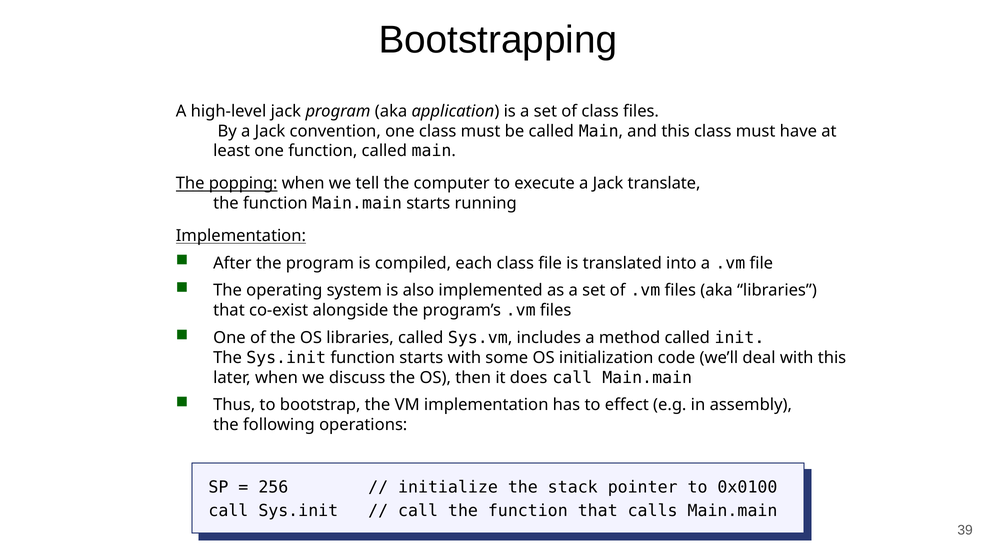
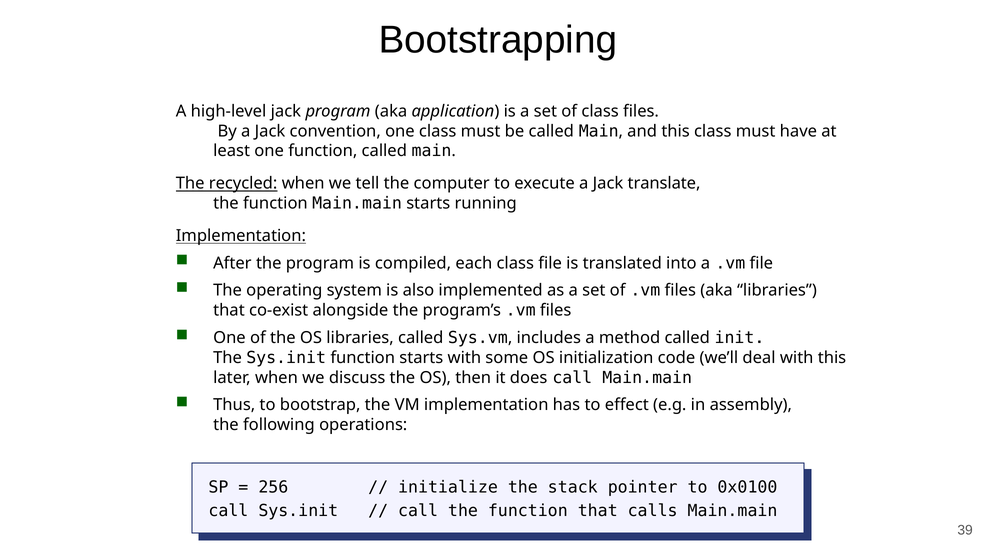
popping: popping -> recycled
